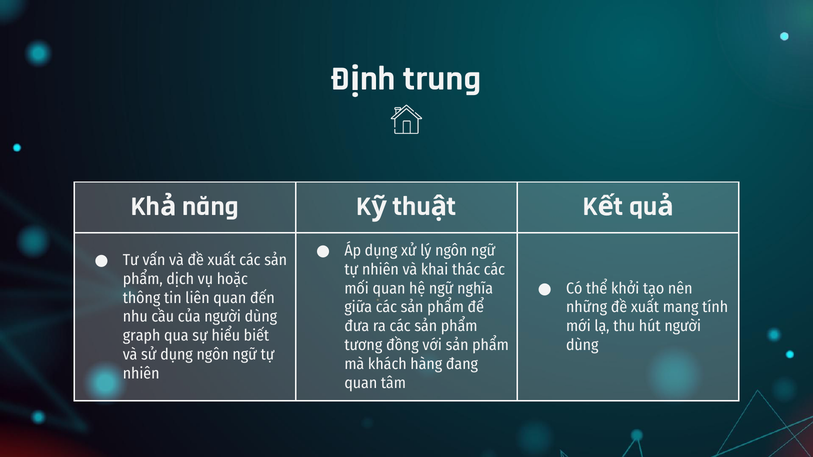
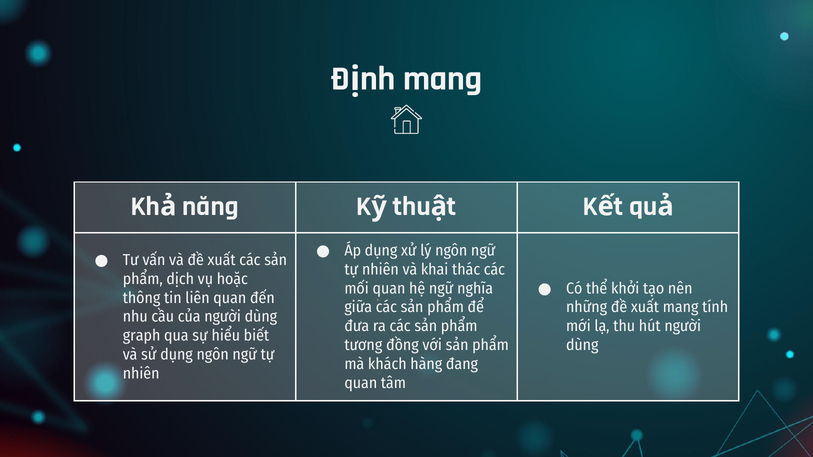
trung at (442, 79): trung -> mang
